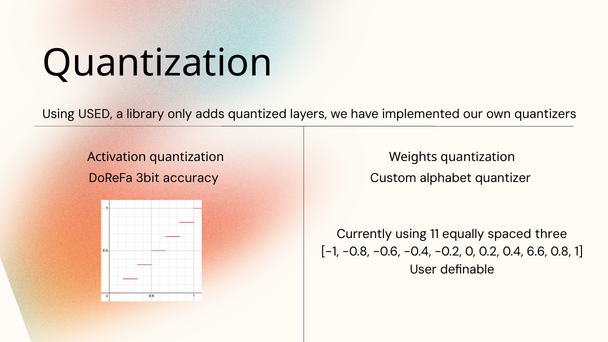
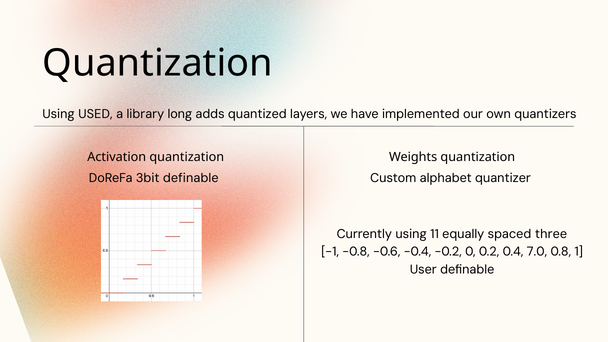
only: only -> long
3bit accuracy: accuracy -> definable
6.6: 6.6 -> 7.0
